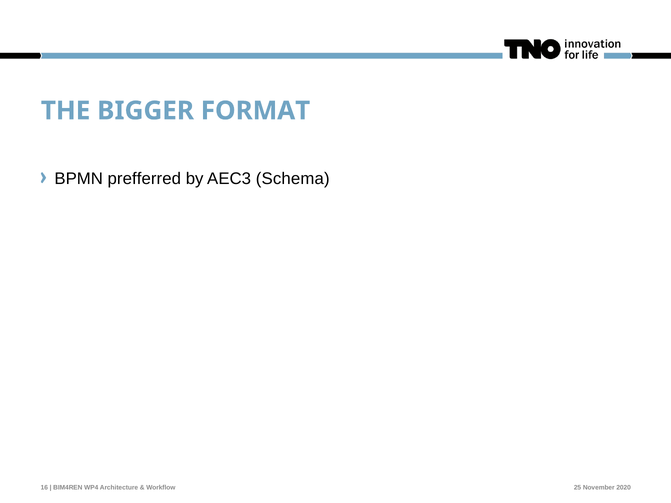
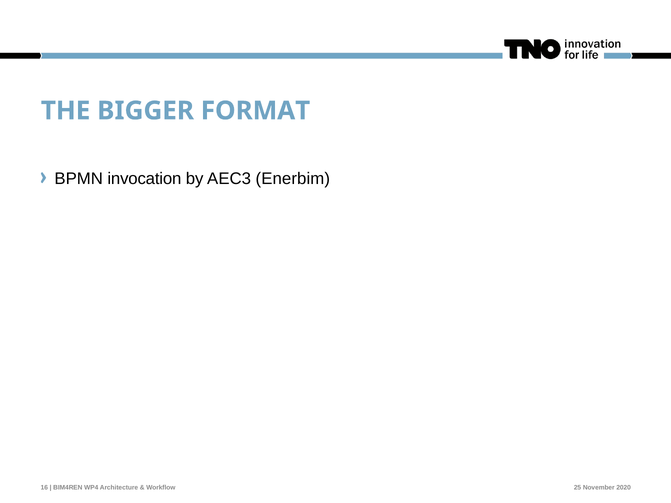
prefferred: prefferred -> invocation
Schema: Schema -> Enerbim
